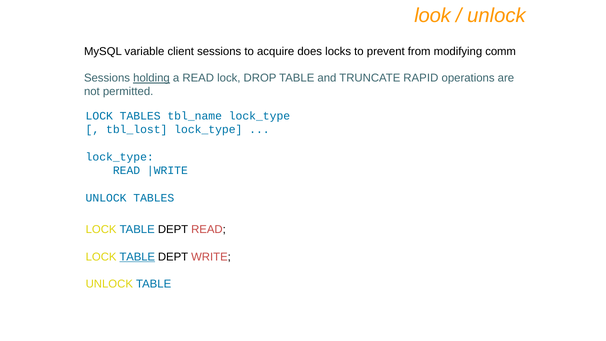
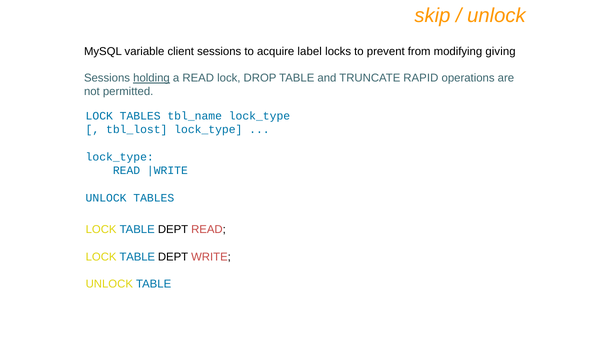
look: look -> skip
does: does -> label
comm: comm -> giving
TABLE at (137, 257) underline: present -> none
